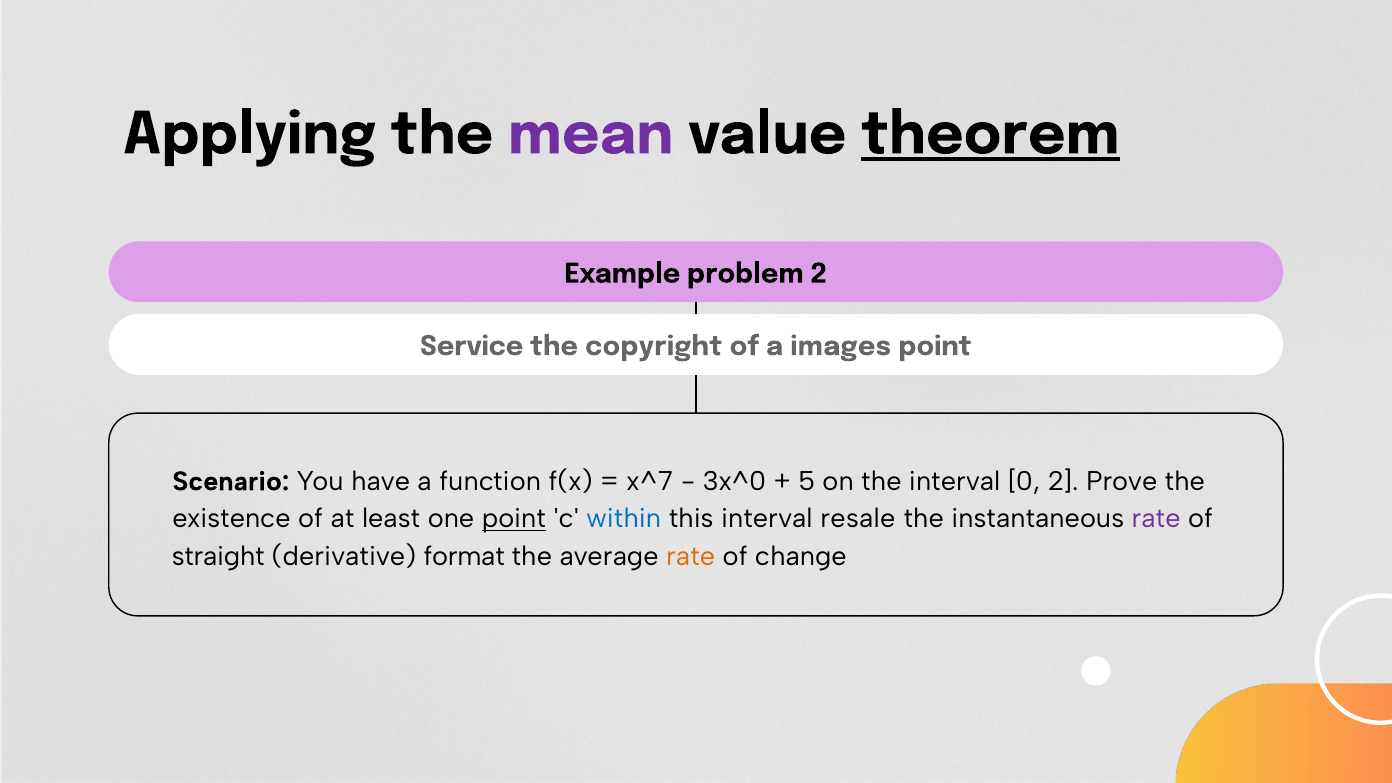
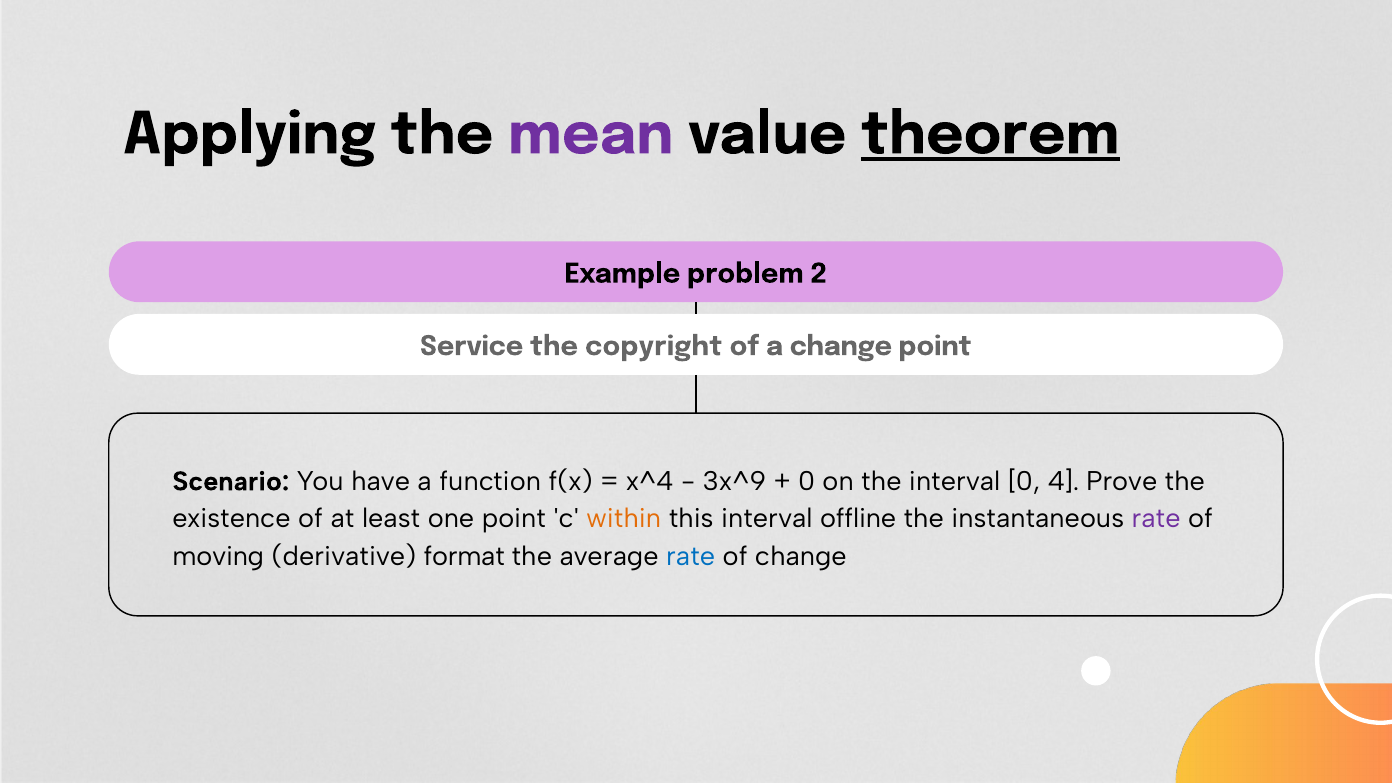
a images: images -> change
x^7: x^7 -> x^4
3x^0: 3x^0 -> 3x^9
5 at (807, 481): 5 -> 0
0 2: 2 -> 4
point at (514, 519) underline: present -> none
within colour: blue -> orange
resale: resale -> offline
straight: straight -> moving
rate at (691, 556) colour: orange -> blue
